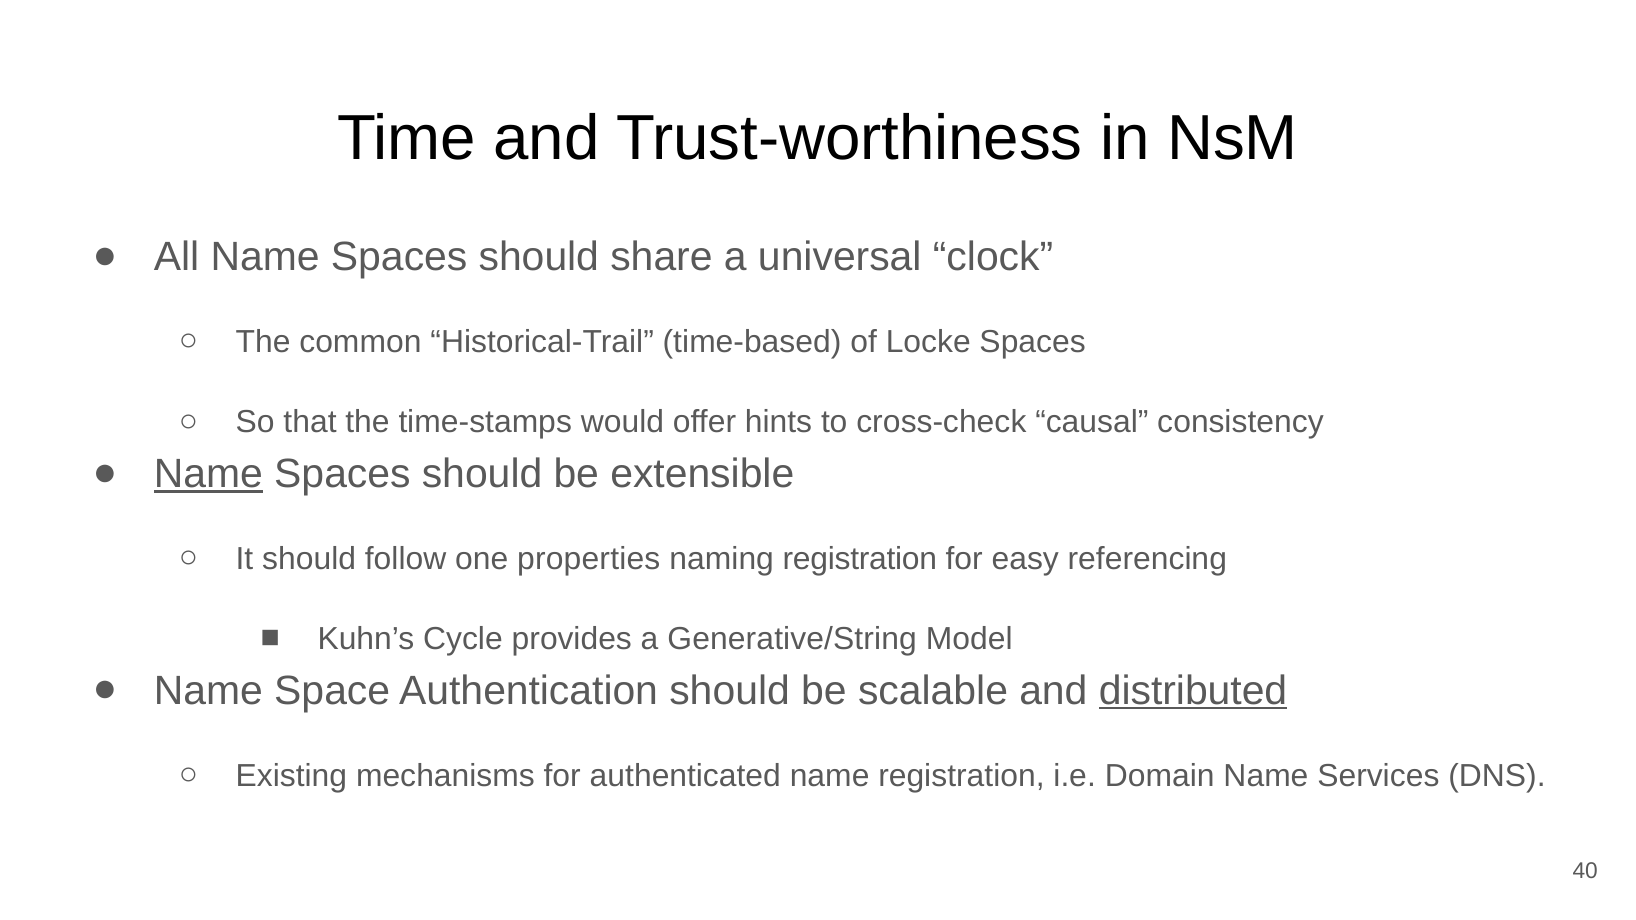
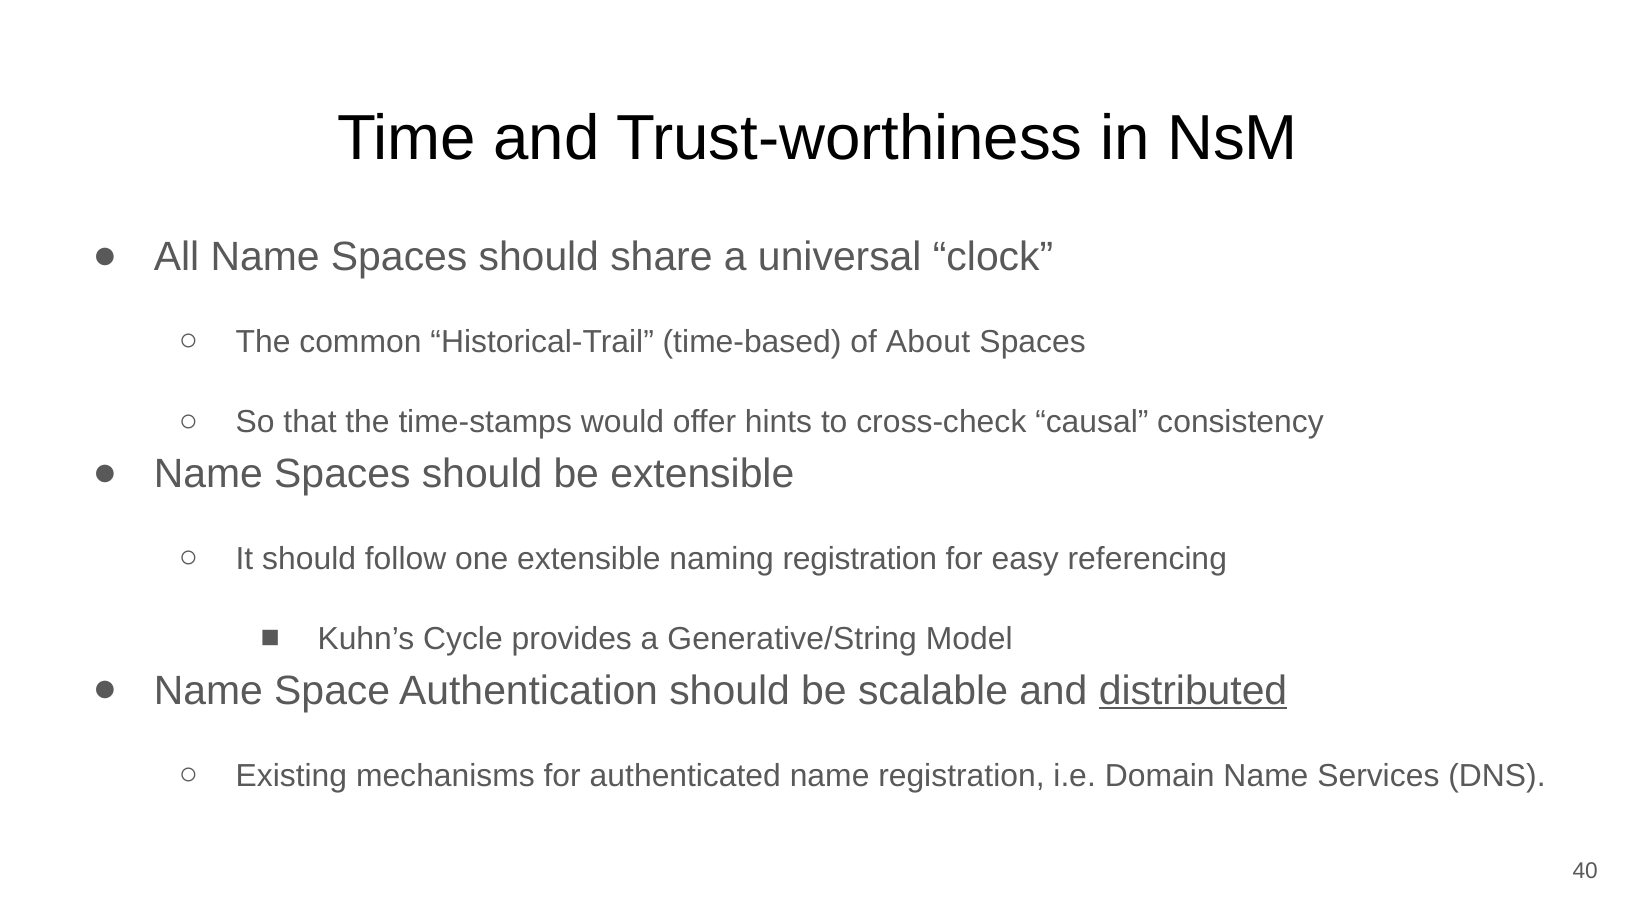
Locke: Locke -> About
Name at (208, 474) underline: present -> none
one properties: properties -> extensible
